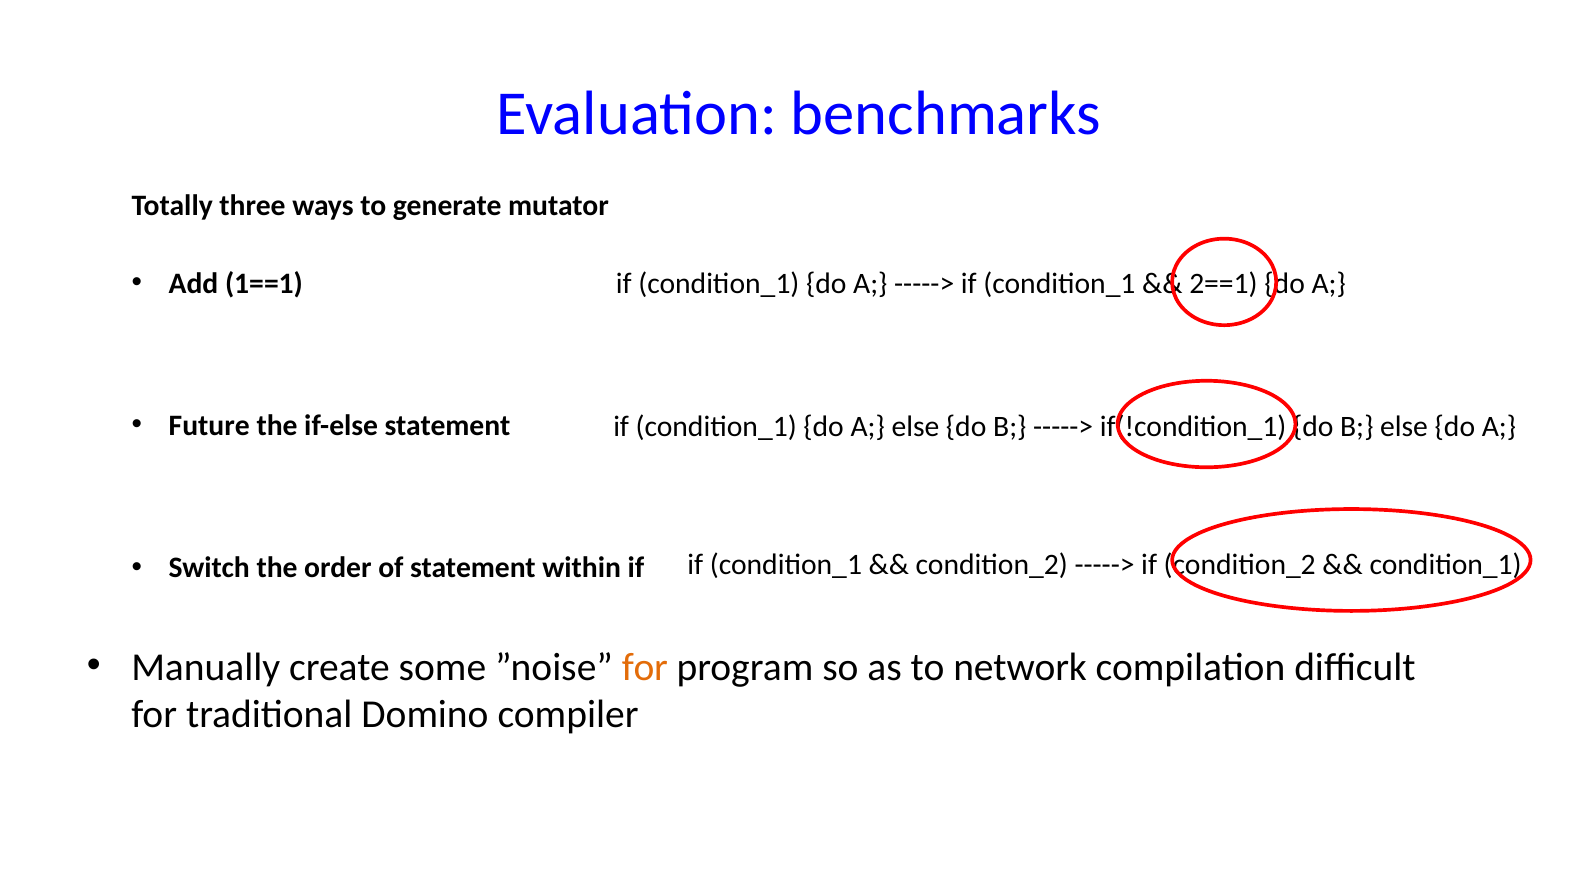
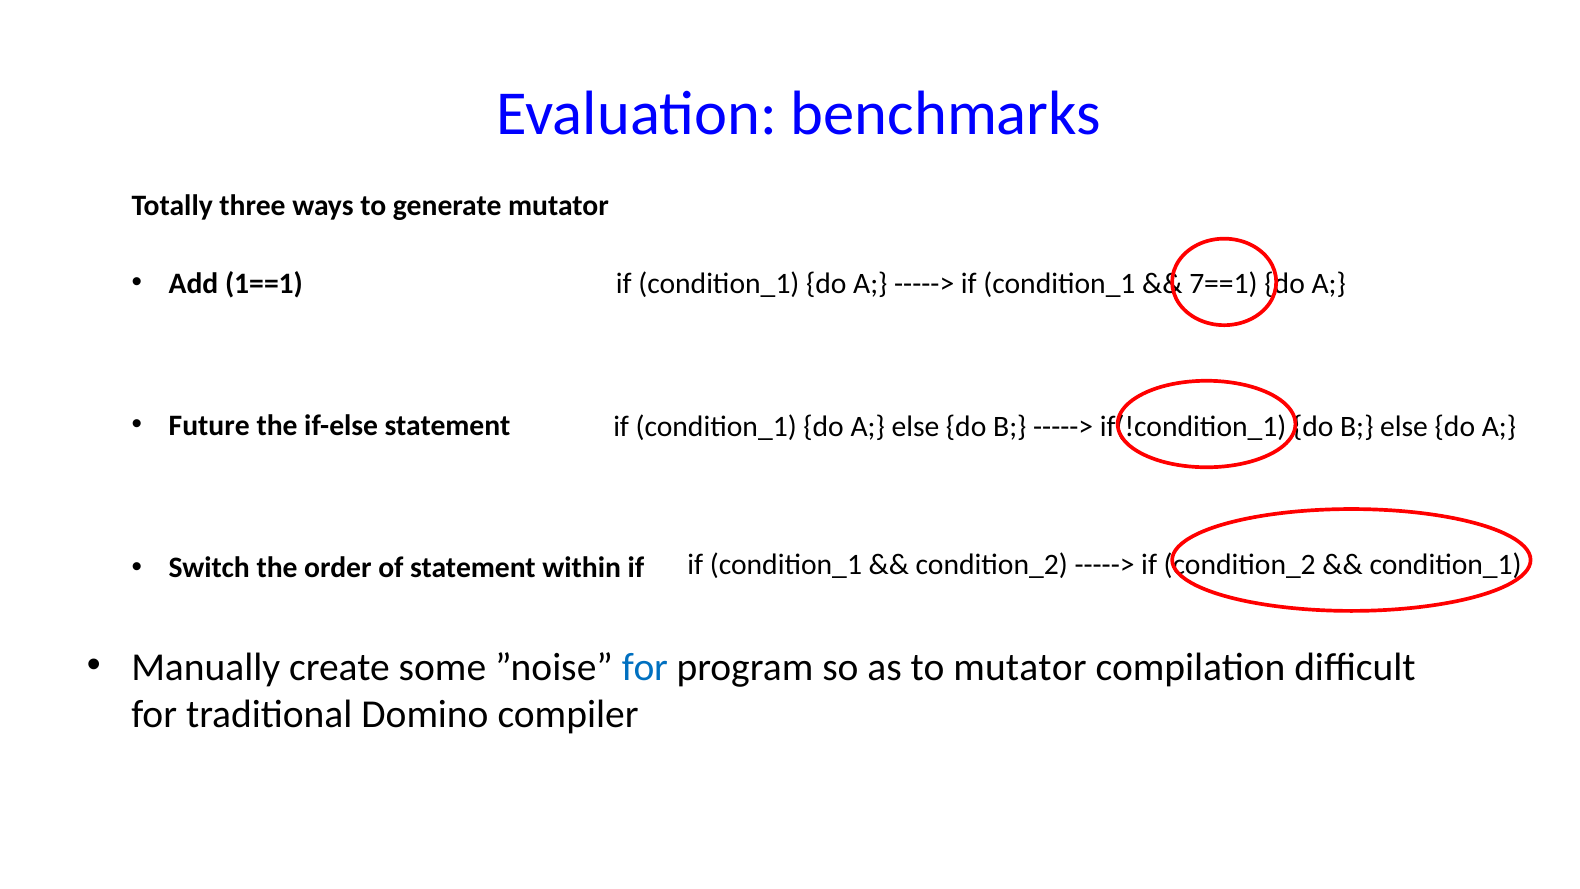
2==1: 2==1 -> 7==1
for at (645, 667) colour: orange -> blue
to network: network -> mutator
